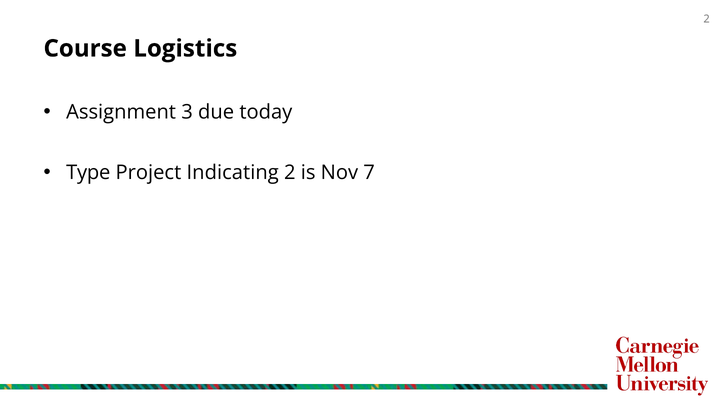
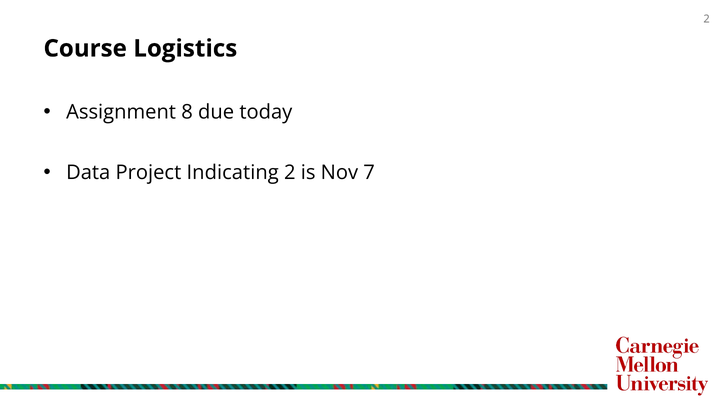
3: 3 -> 8
Type: Type -> Data
